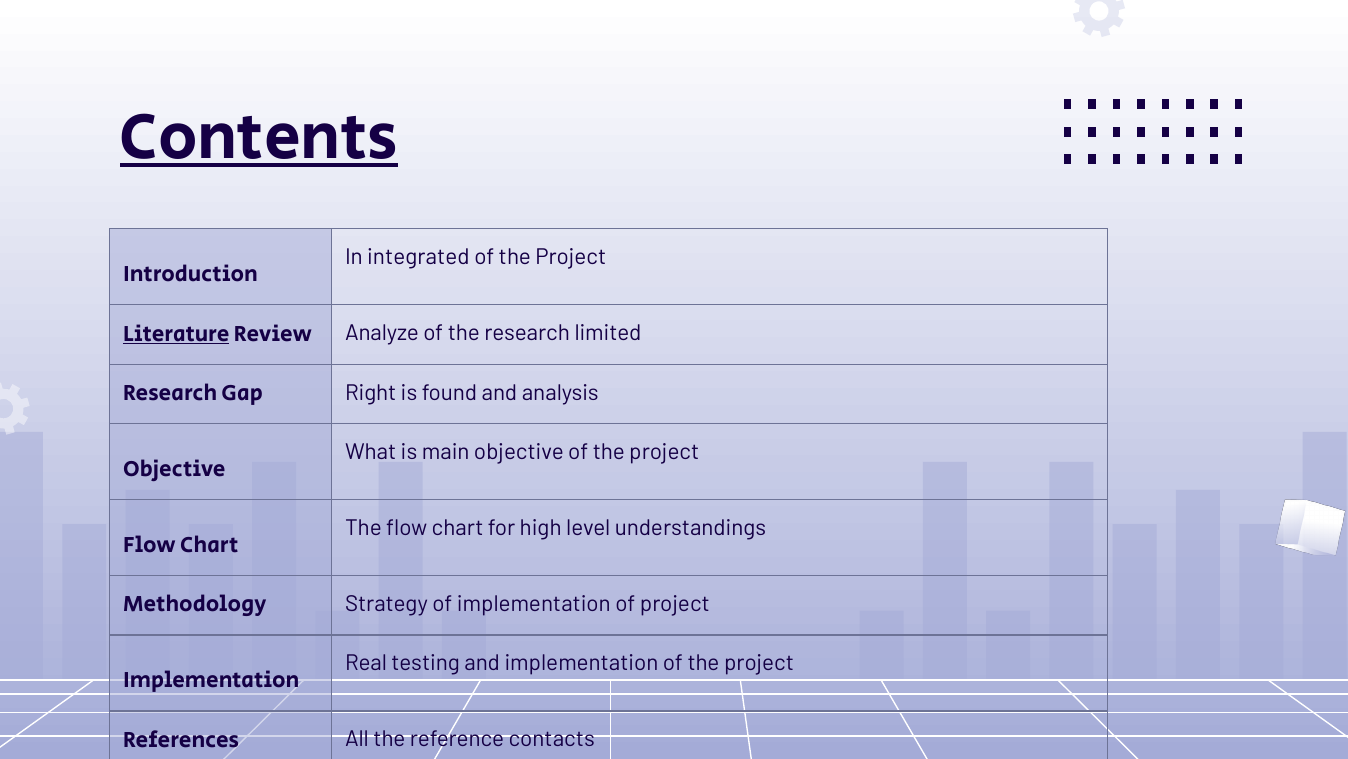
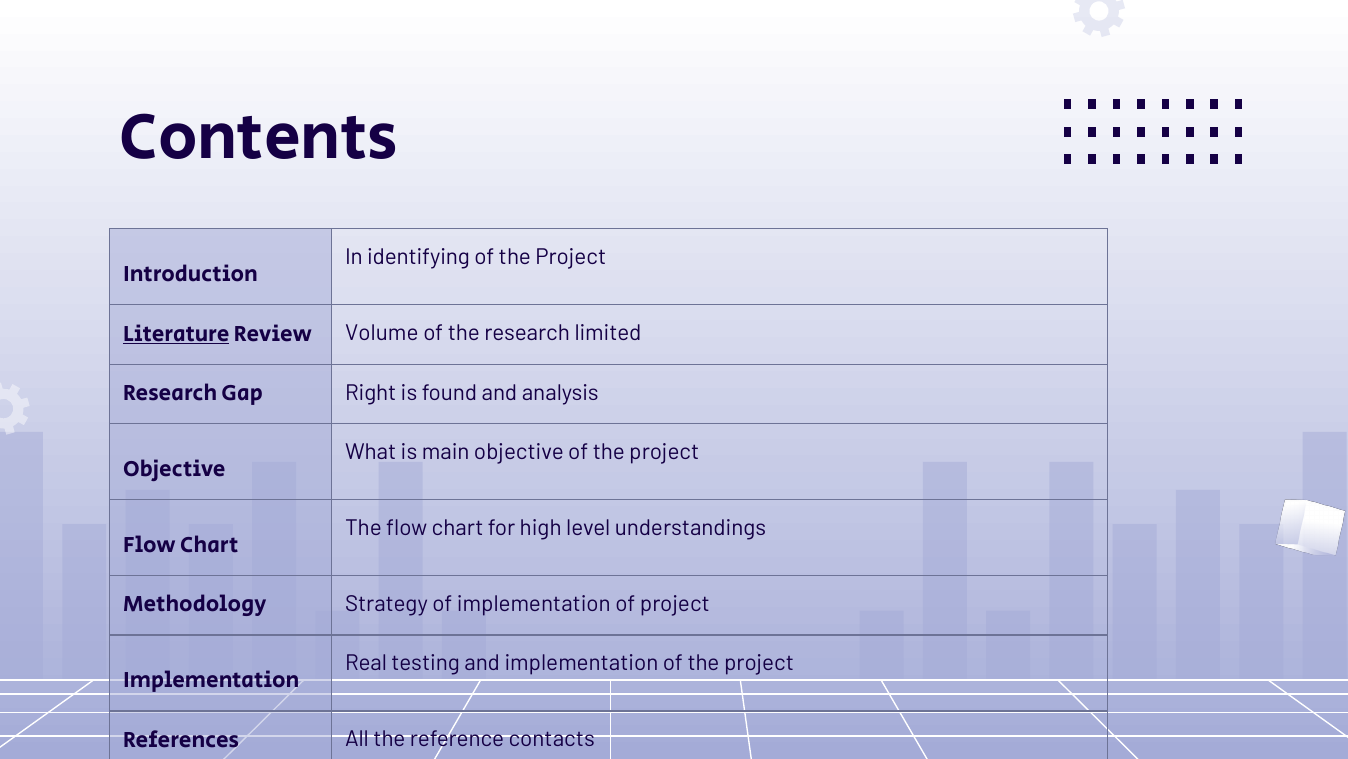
Contents underline: present -> none
integrated: integrated -> identifying
Analyze: Analyze -> Volume
